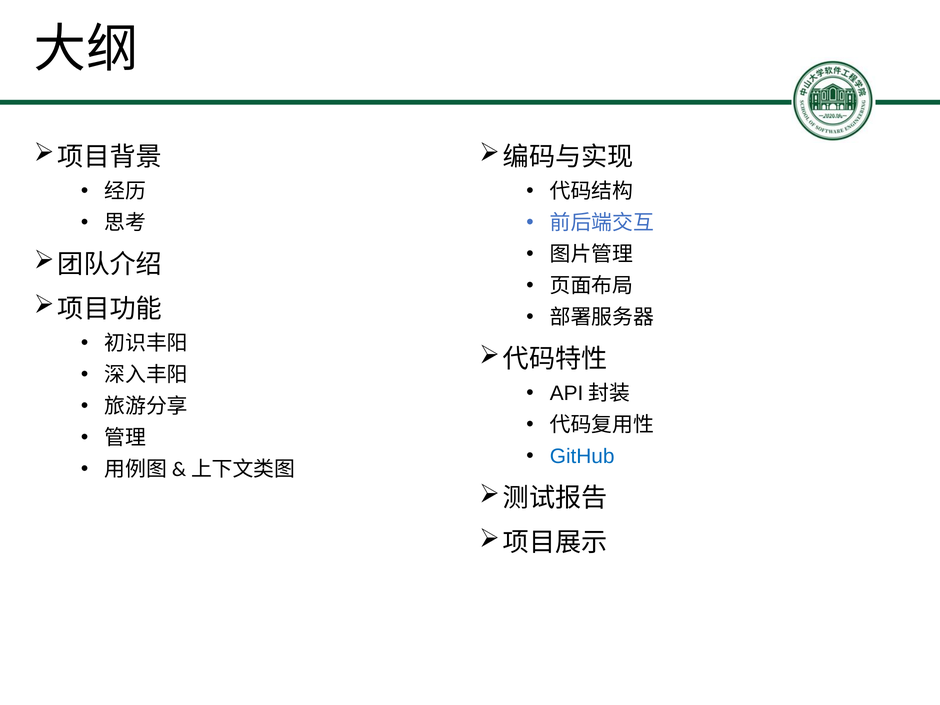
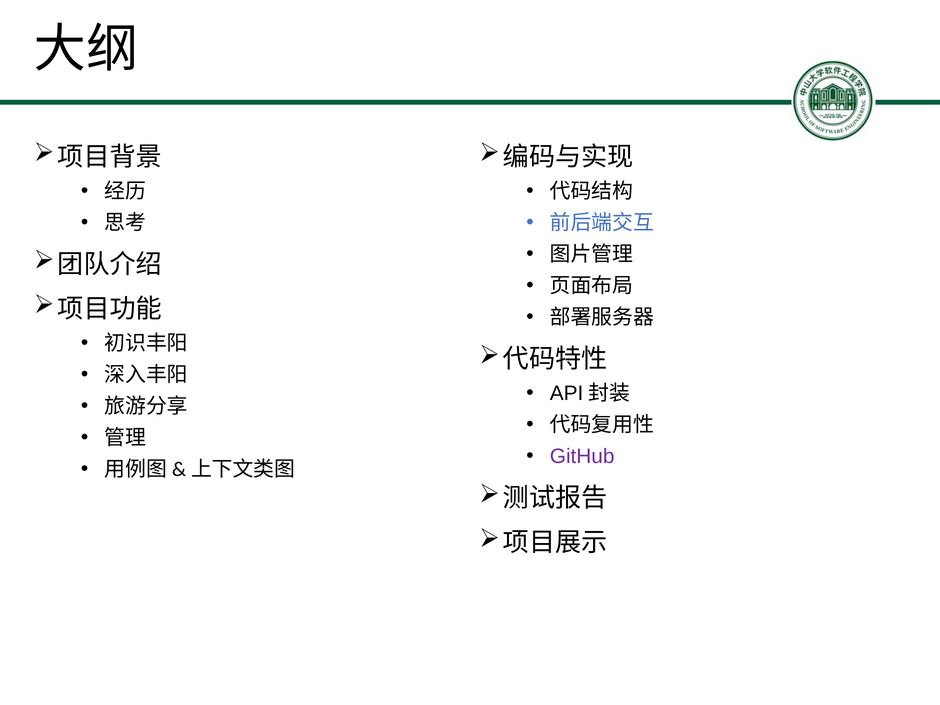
GitHub colour: blue -> purple
